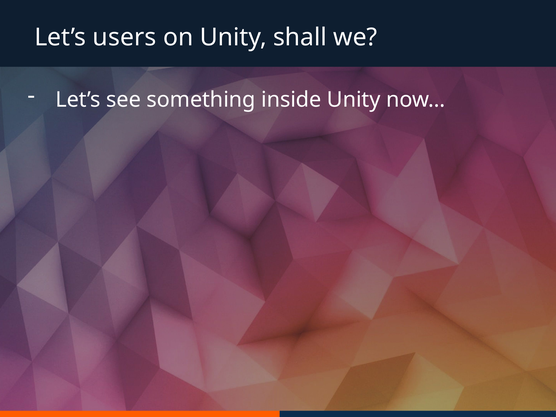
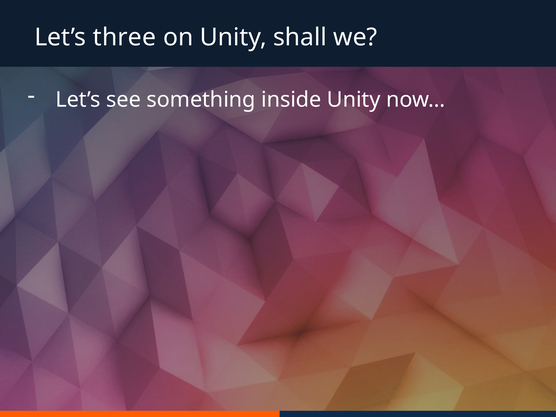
users: users -> three
